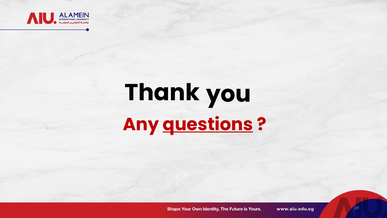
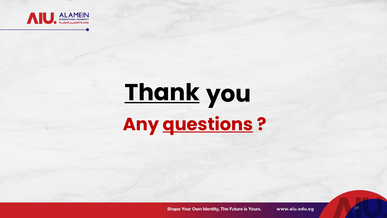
Thank underline: none -> present
